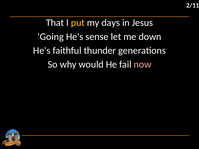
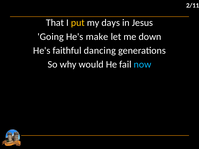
sense: sense -> make
thunder: thunder -> dancing
now colour: pink -> light blue
